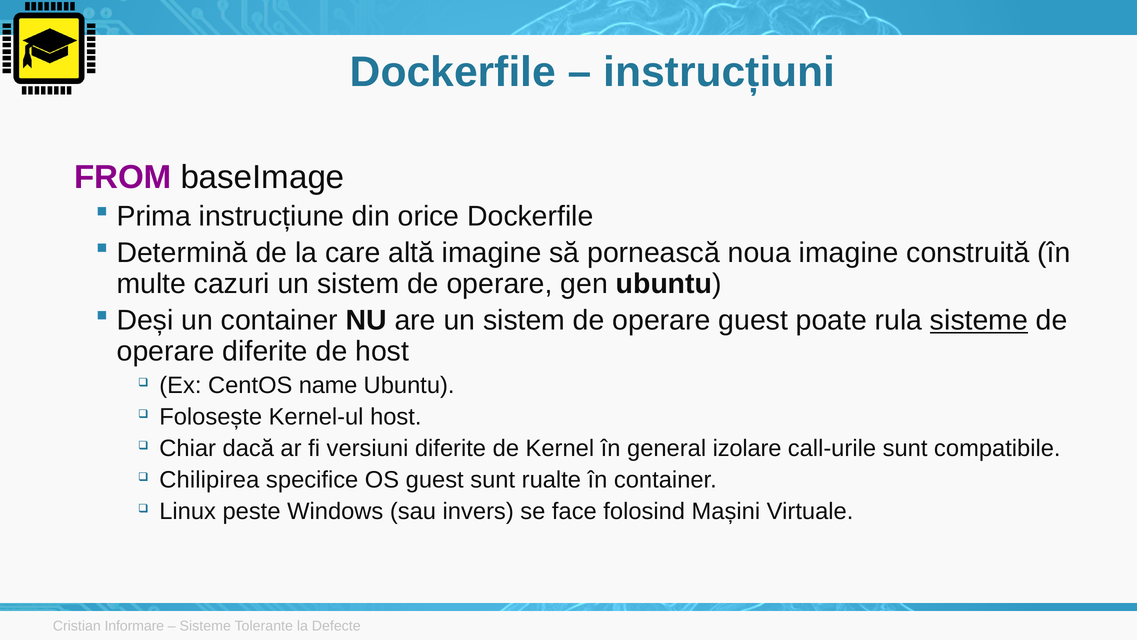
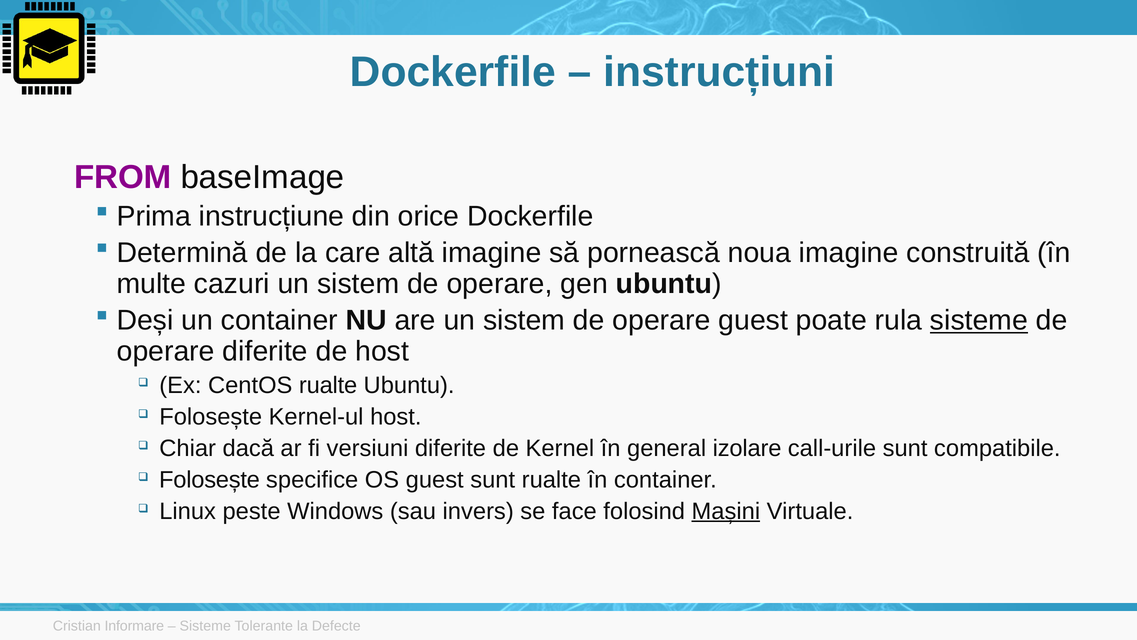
CentOS name: name -> rualte
Chilipirea at (209, 479): Chilipirea -> Folosește
Mașini underline: none -> present
